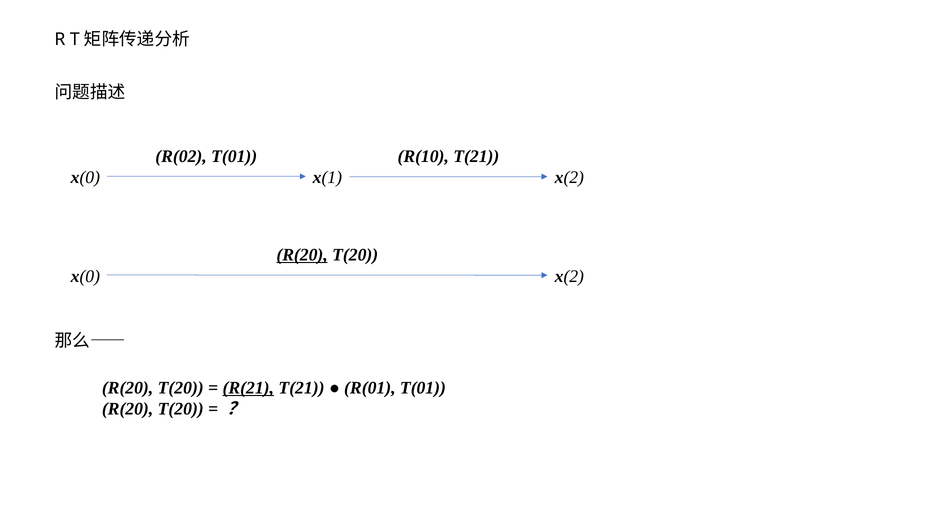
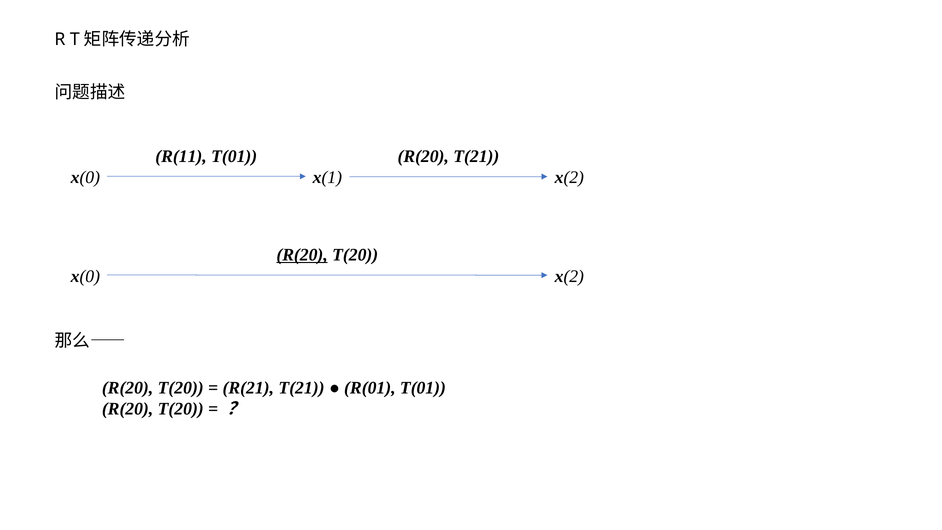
R(02: R(02 -> R(11
R(10 at (423, 156): R(10 -> R(20
R(21 underline: present -> none
